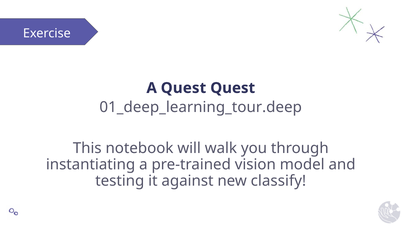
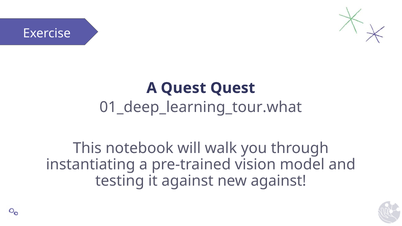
01_deep_learning_tour.deep: 01_deep_learning_tour.deep -> 01_deep_learning_tour.what
new classify: classify -> against
